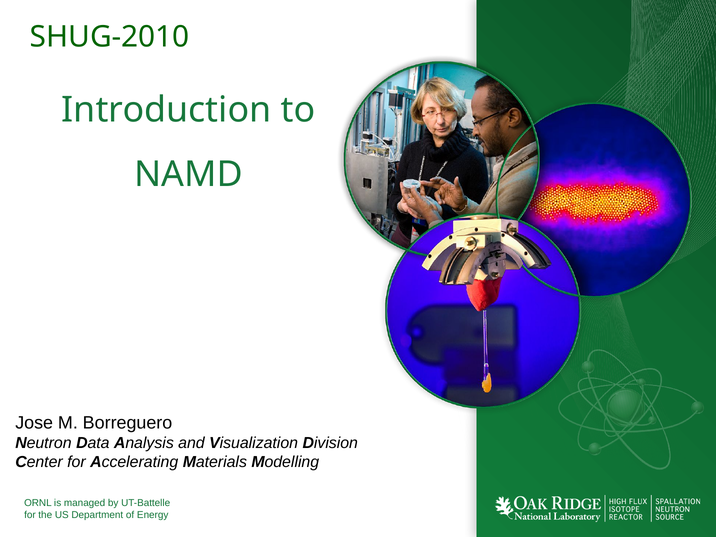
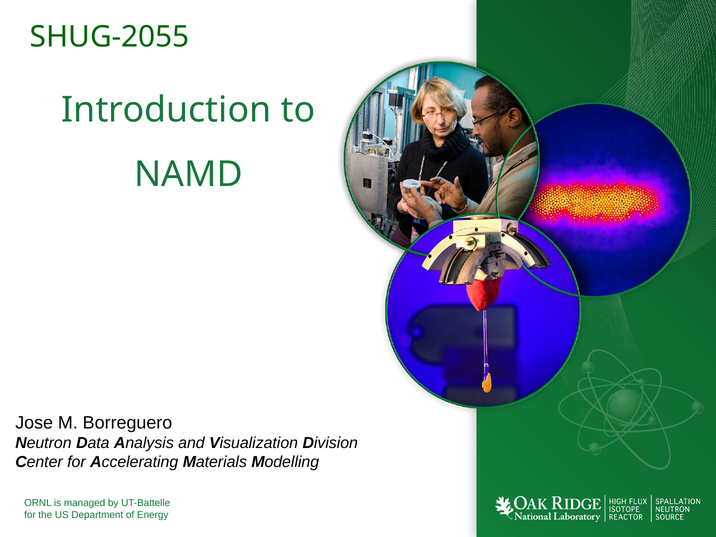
SHUG-2010: SHUG-2010 -> SHUG-2055
